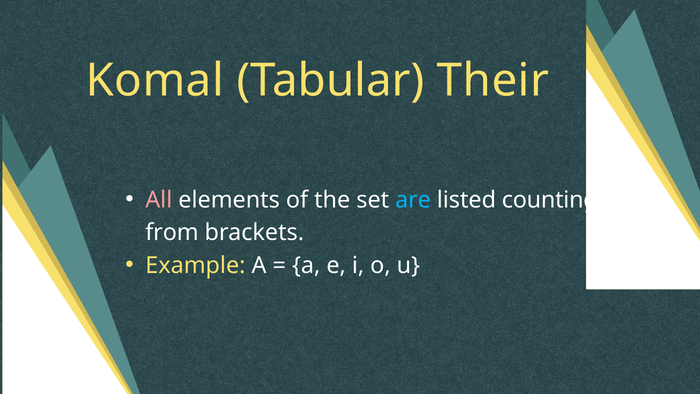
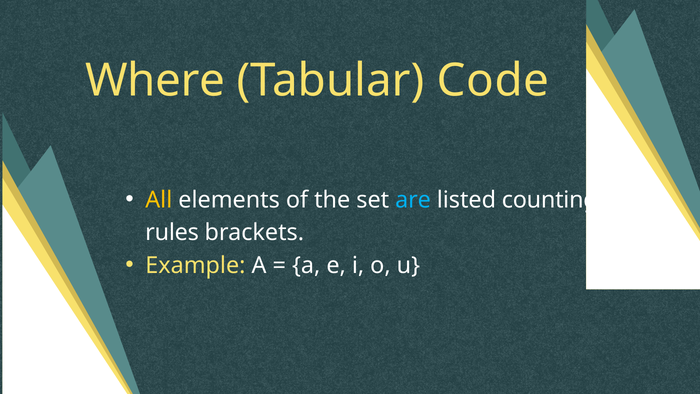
Komal: Komal -> Where
Their: Their -> Code
All colour: pink -> yellow
from: from -> rules
